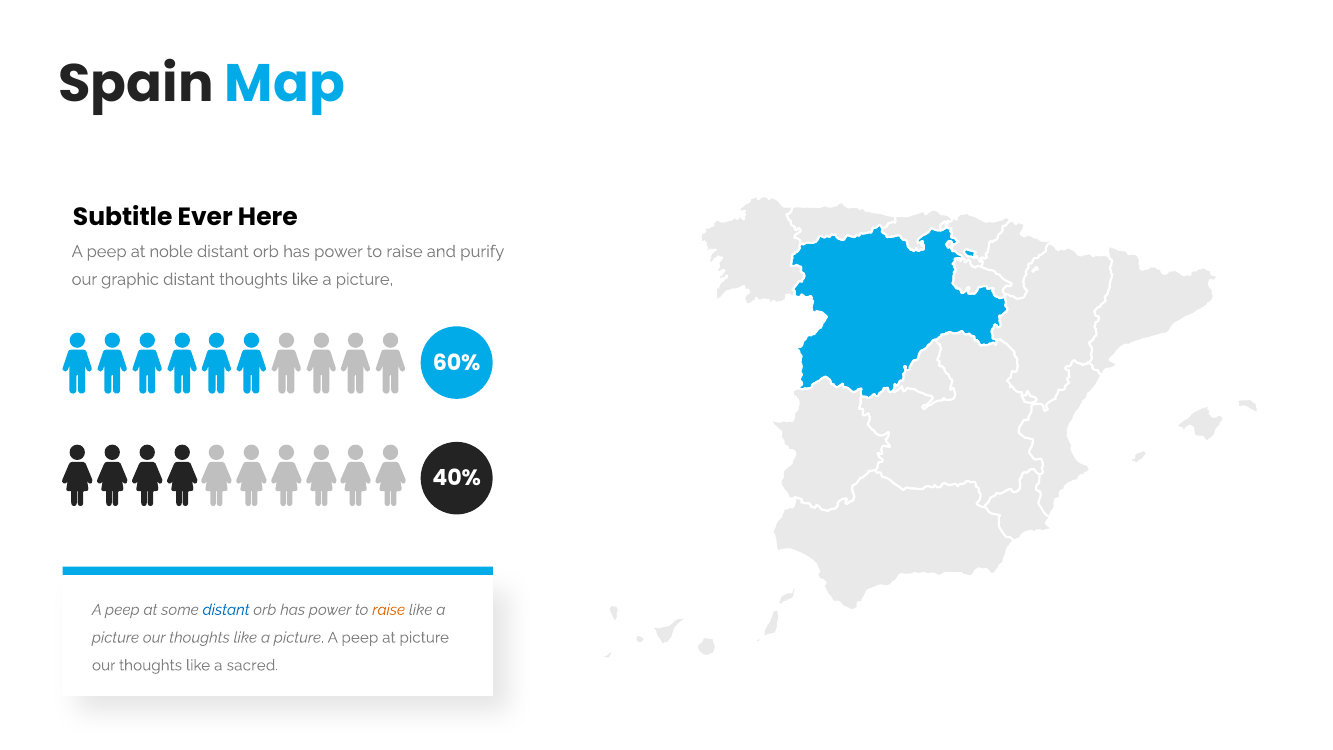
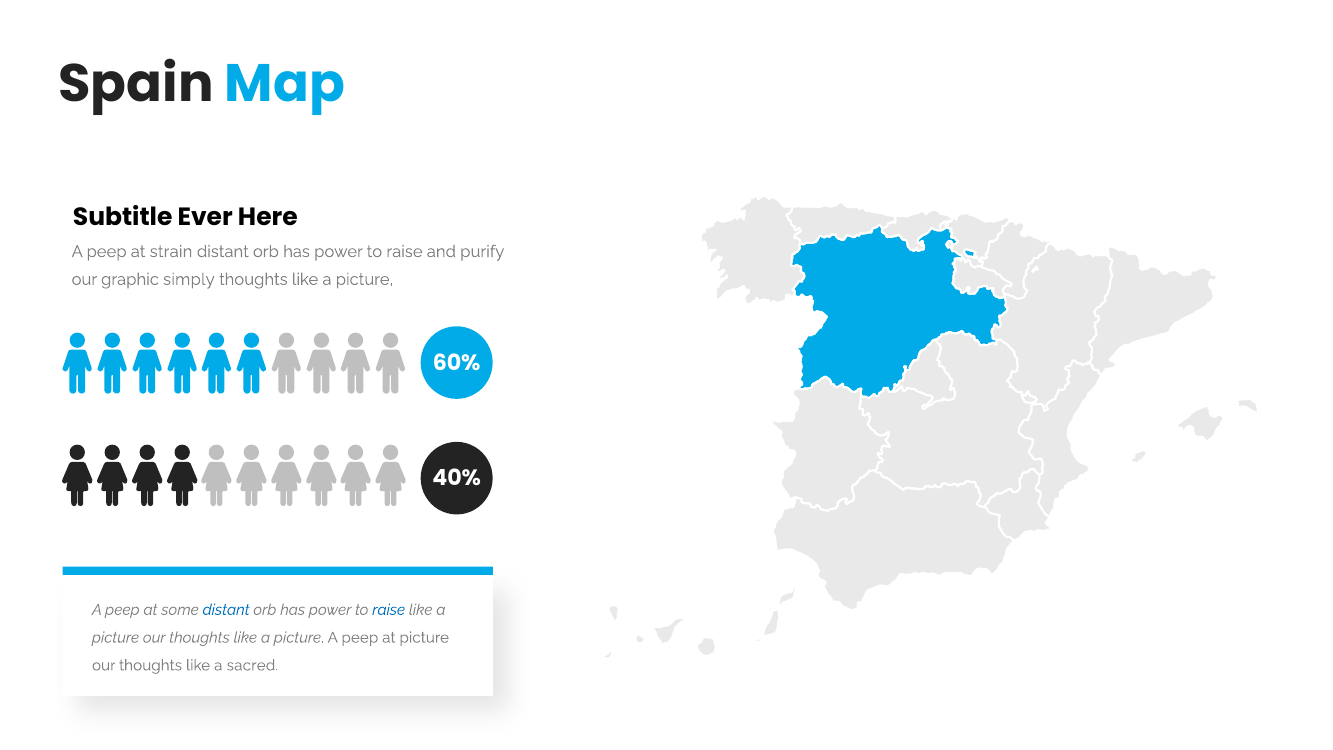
noble: noble -> strain
graphic distant: distant -> simply
raise at (389, 610) colour: orange -> blue
